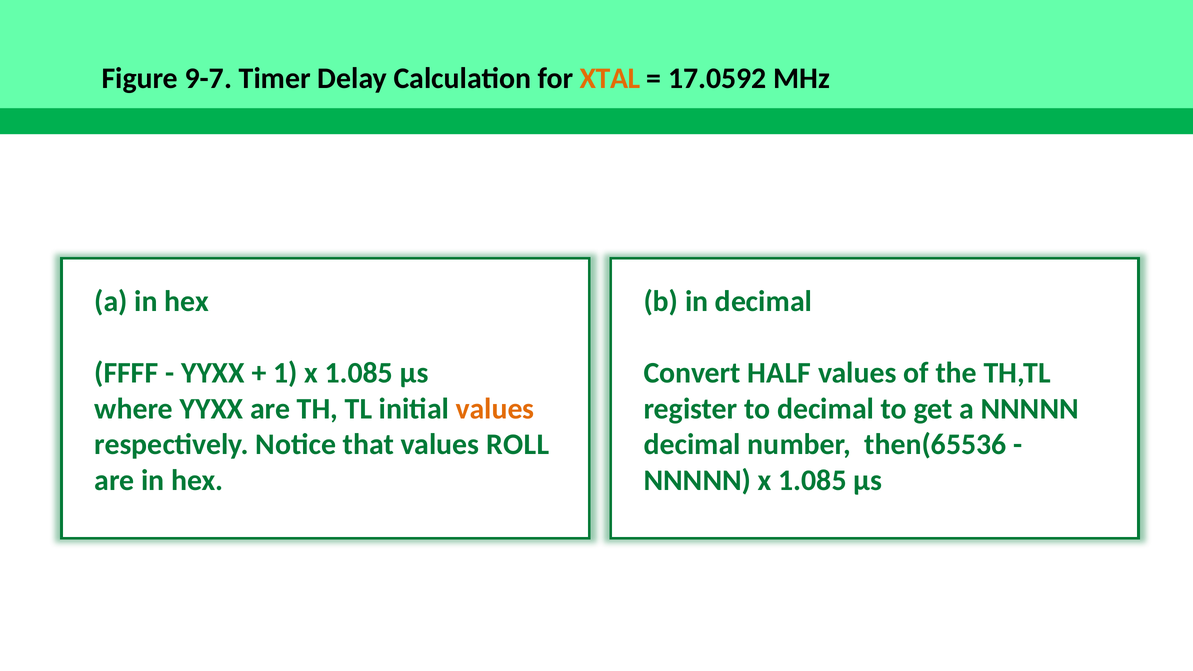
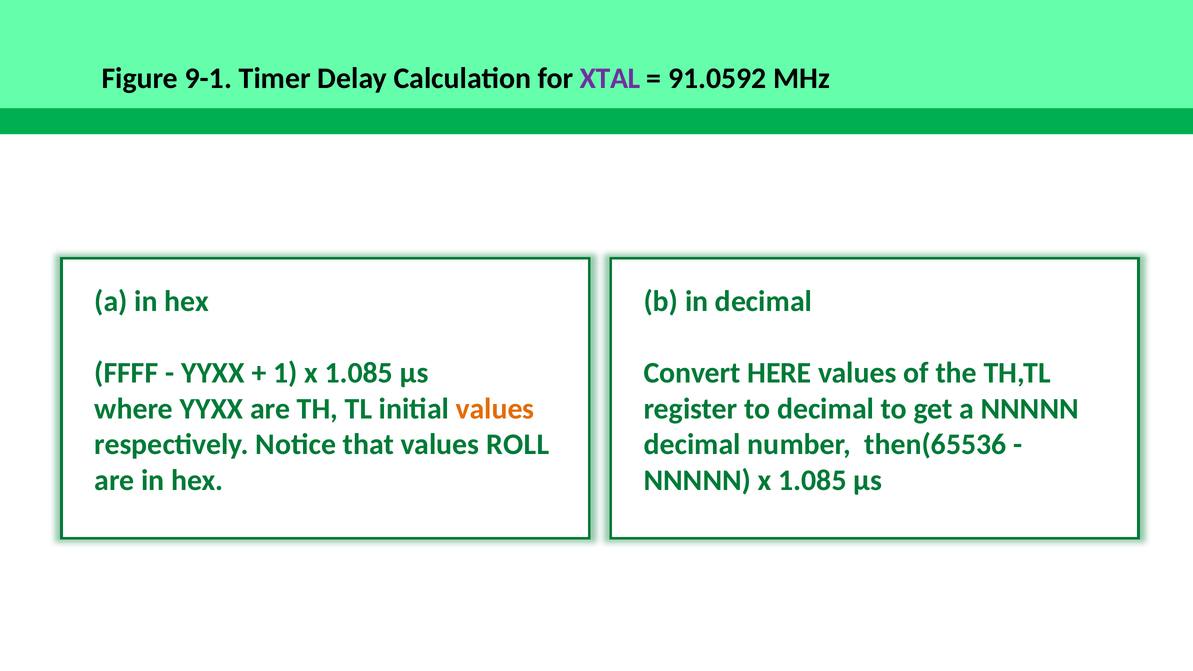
9-7: 9-7 -> 9-1
XTAL colour: orange -> purple
17.0592: 17.0592 -> 91.0592
HALF: HALF -> HERE
